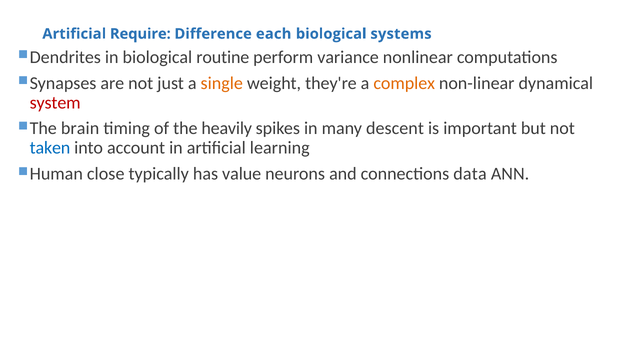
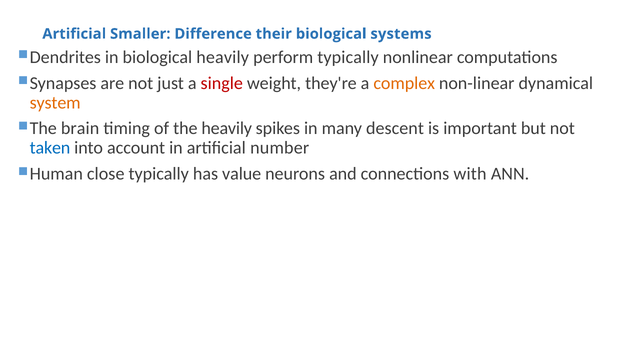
Require: Require -> Smaller
each: each -> their
biological routine: routine -> heavily
perform variance: variance -> typically
single colour: orange -> red
system colour: red -> orange
learning: learning -> number
data: data -> with
